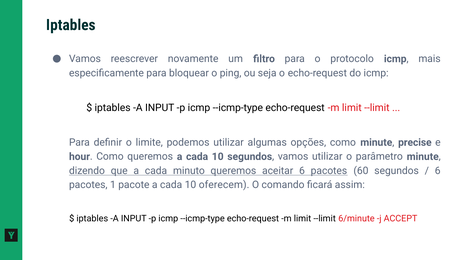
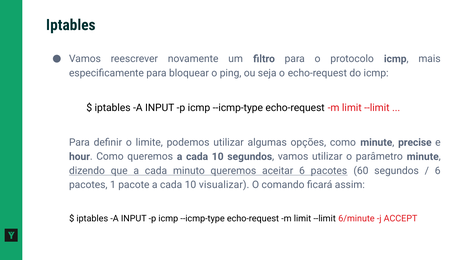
oferecem: oferecem -> visualizar
